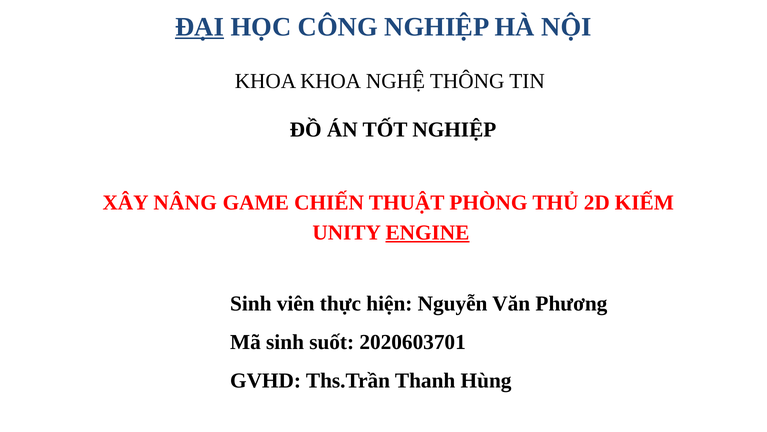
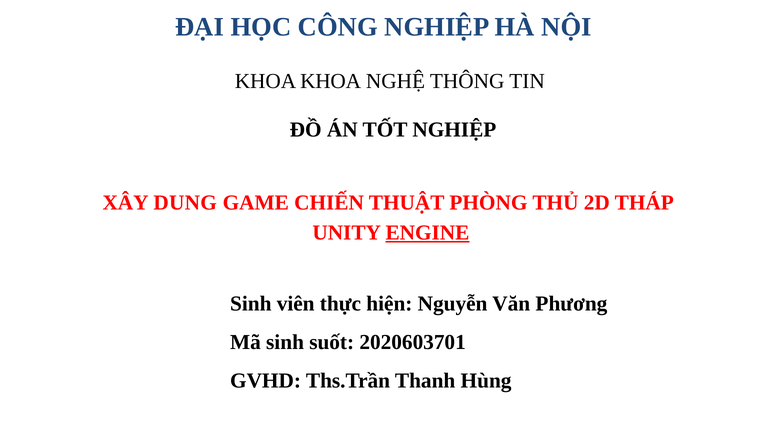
ĐẠI underline: present -> none
NÂNG: NÂNG -> DUNG
KIẾM: KIẾM -> THÁP
